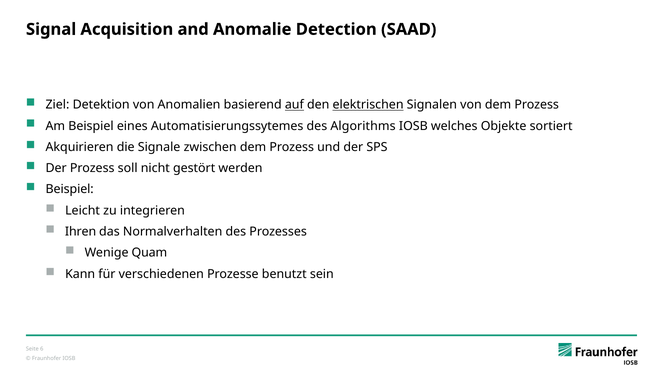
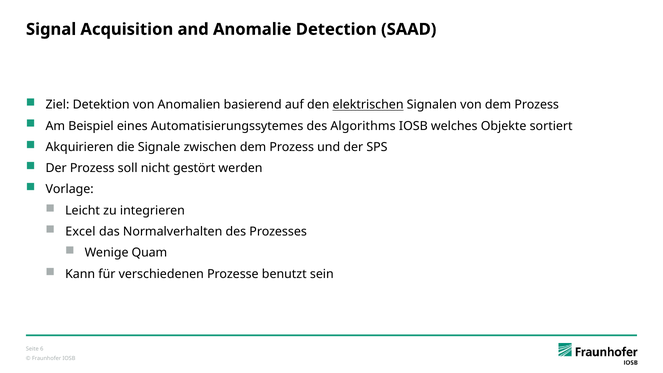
auf underline: present -> none
Beispiel at (70, 189): Beispiel -> Vorlage
Ihren: Ihren -> Excel
